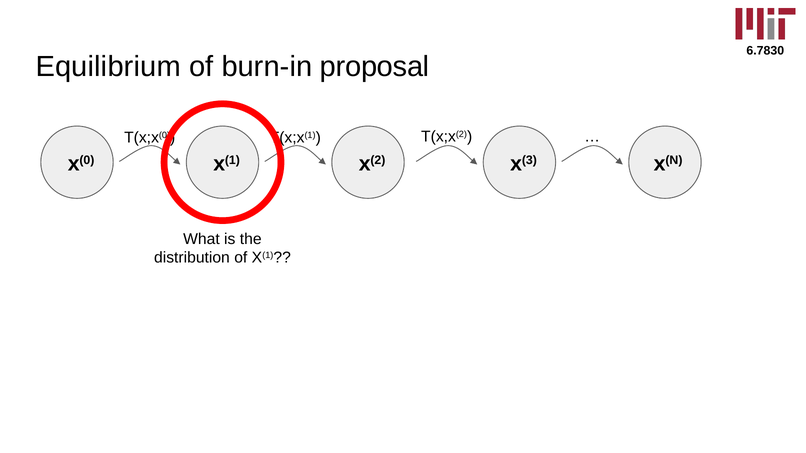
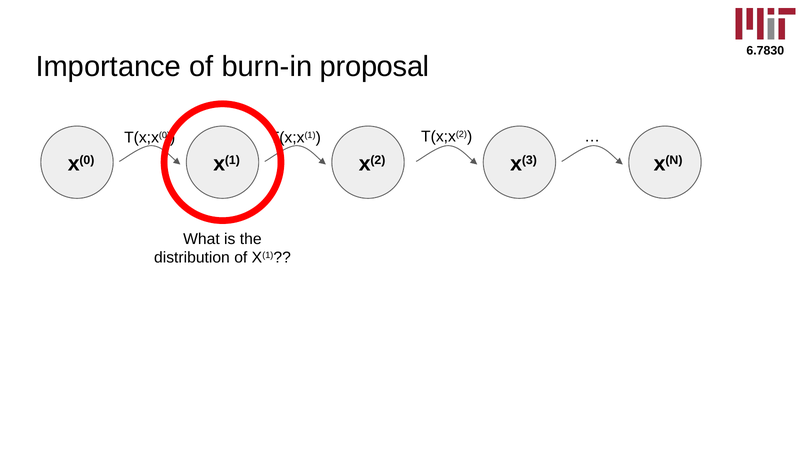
Equilibrium: Equilibrium -> Importance
